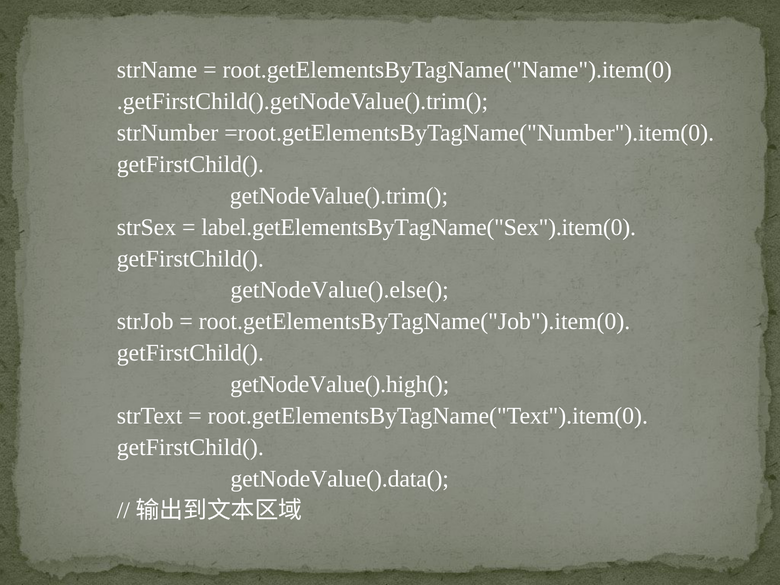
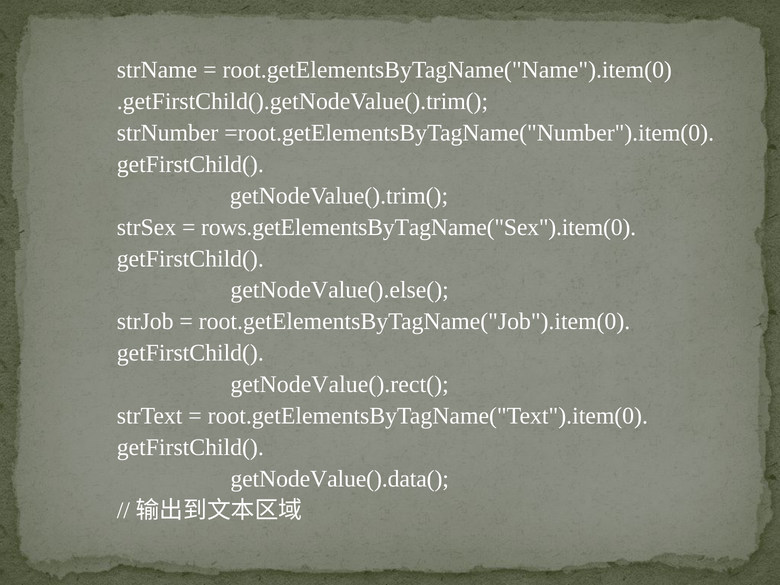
label.getElementsByTagName("Sex").item(0: label.getElementsByTagName("Sex").item(0 -> rows.getElementsByTagName("Sex").item(0
getNodeValue().high(: getNodeValue().high( -> getNodeValue().rect(
